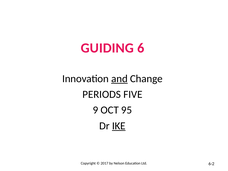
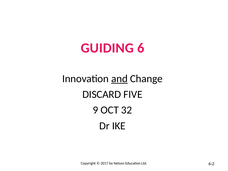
PERIODS: PERIODS -> DISCARD
95: 95 -> 32
IKE underline: present -> none
